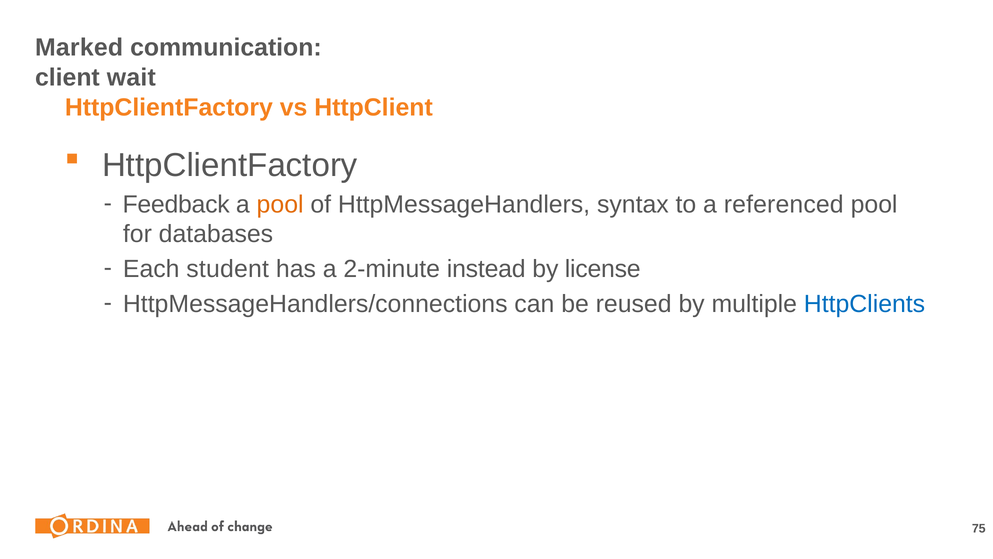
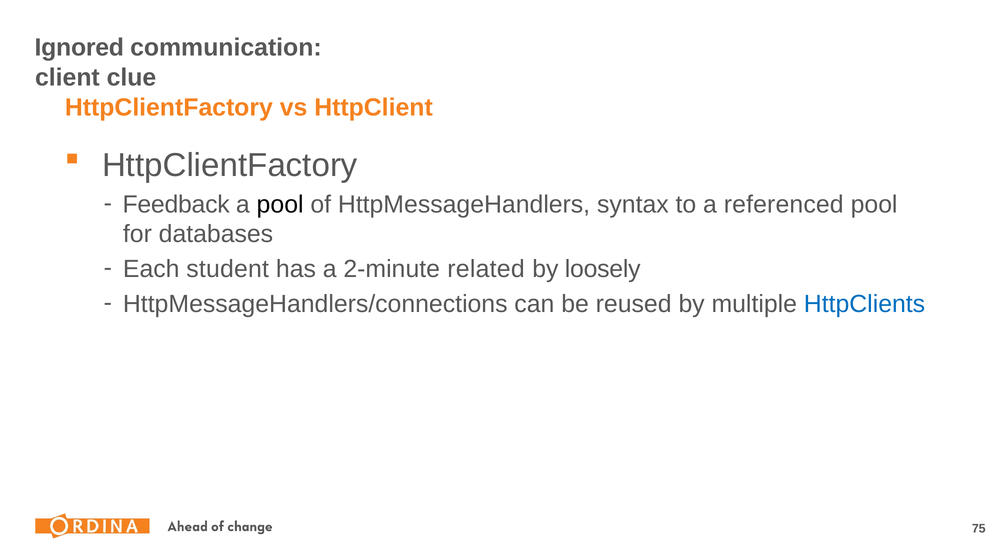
Marked: Marked -> Ignored
wait: wait -> clue
pool at (280, 204) colour: orange -> black
instead: instead -> related
license: license -> loosely
